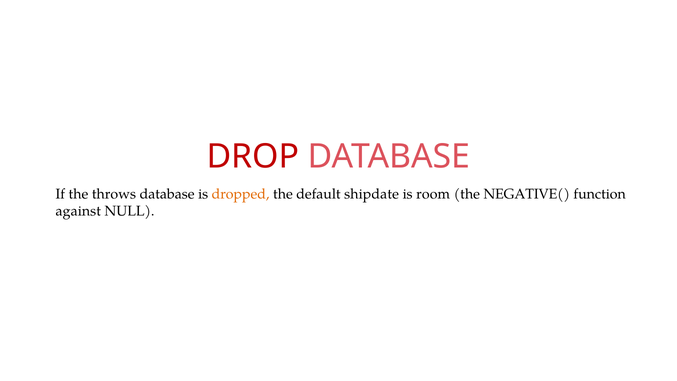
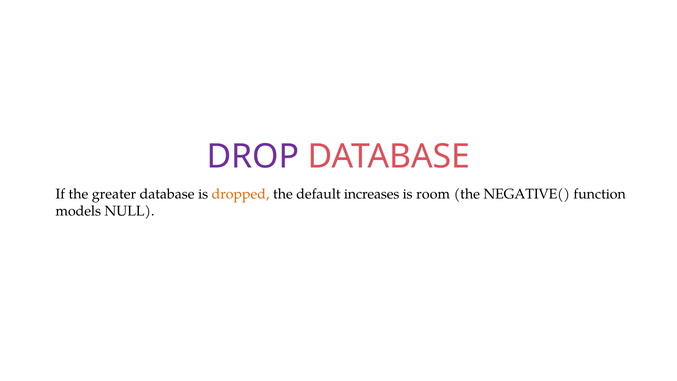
DROP colour: red -> purple
throws: throws -> greater
shipdate: shipdate -> increases
against: against -> models
